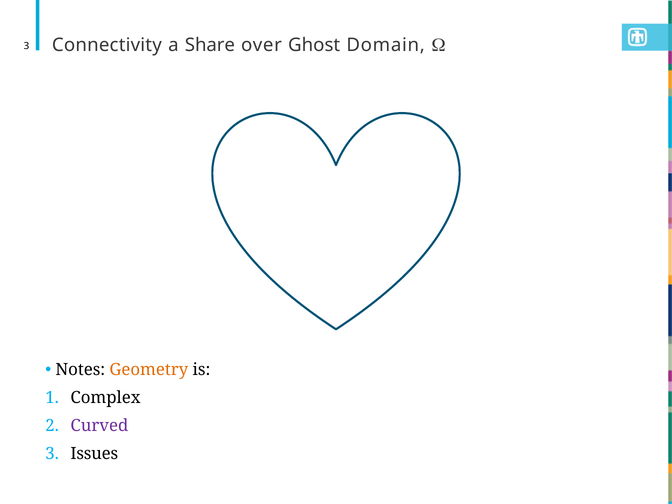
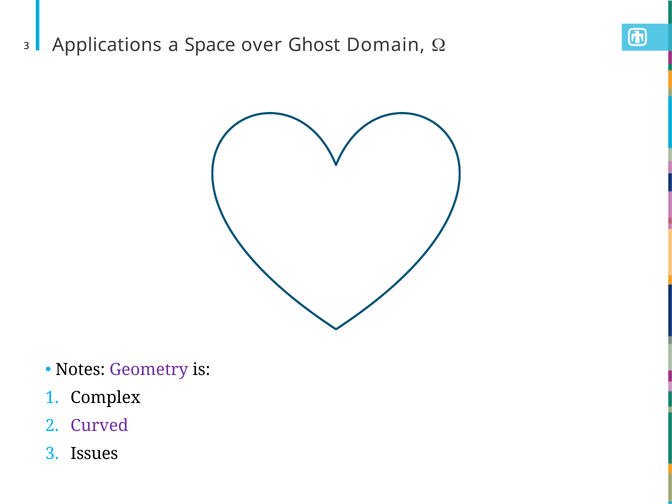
Connectivity: Connectivity -> Applications
Share: Share -> Space
Geometry colour: orange -> purple
